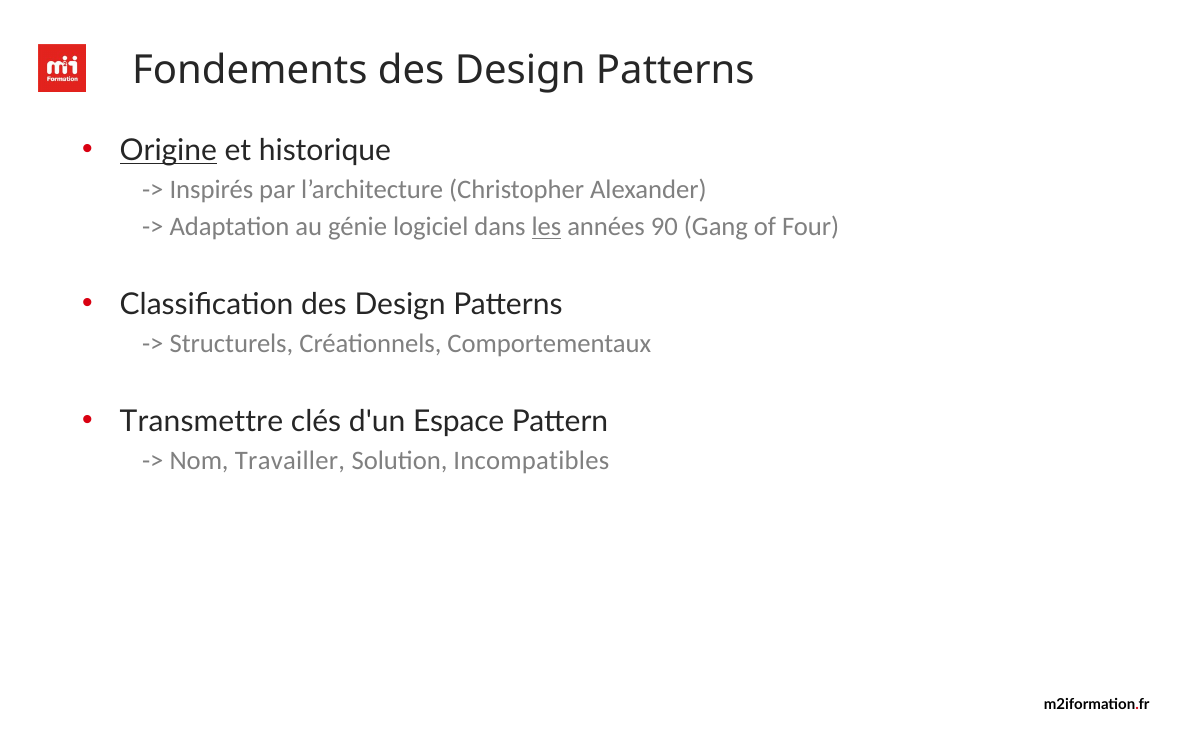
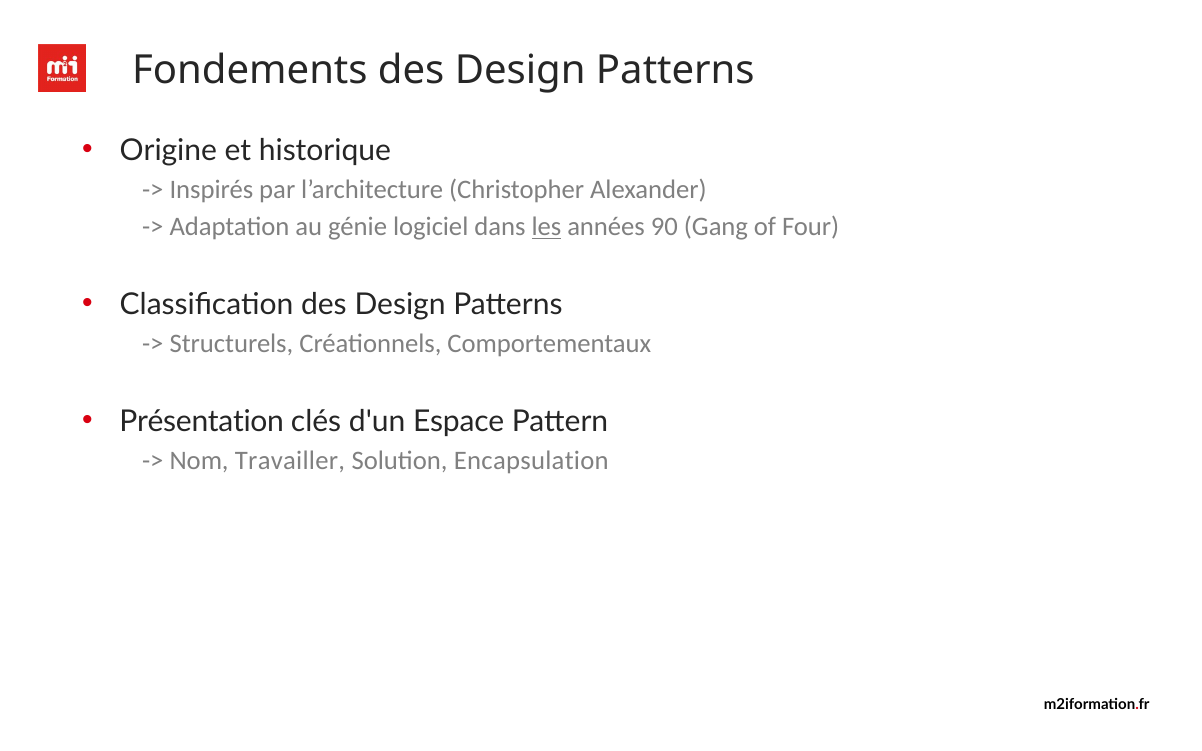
Origine underline: present -> none
Transmettre: Transmettre -> Présentation
Incompatibles: Incompatibles -> Encapsulation
